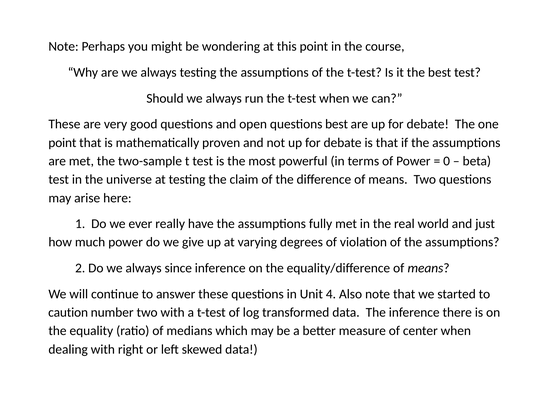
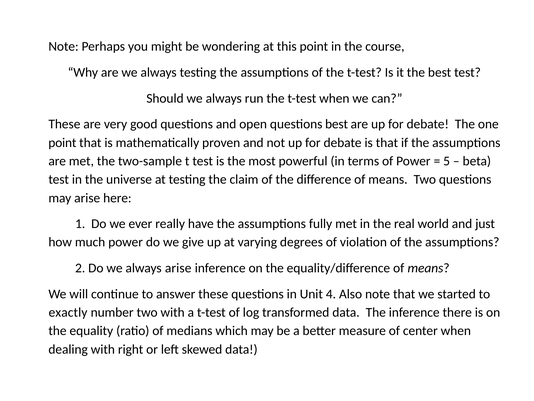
0: 0 -> 5
always since: since -> arise
caution: caution -> exactly
